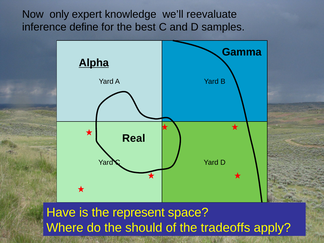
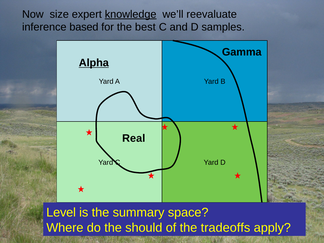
only: only -> size
knowledge underline: none -> present
define: define -> based
Have: Have -> Level
represent: represent -> summary
